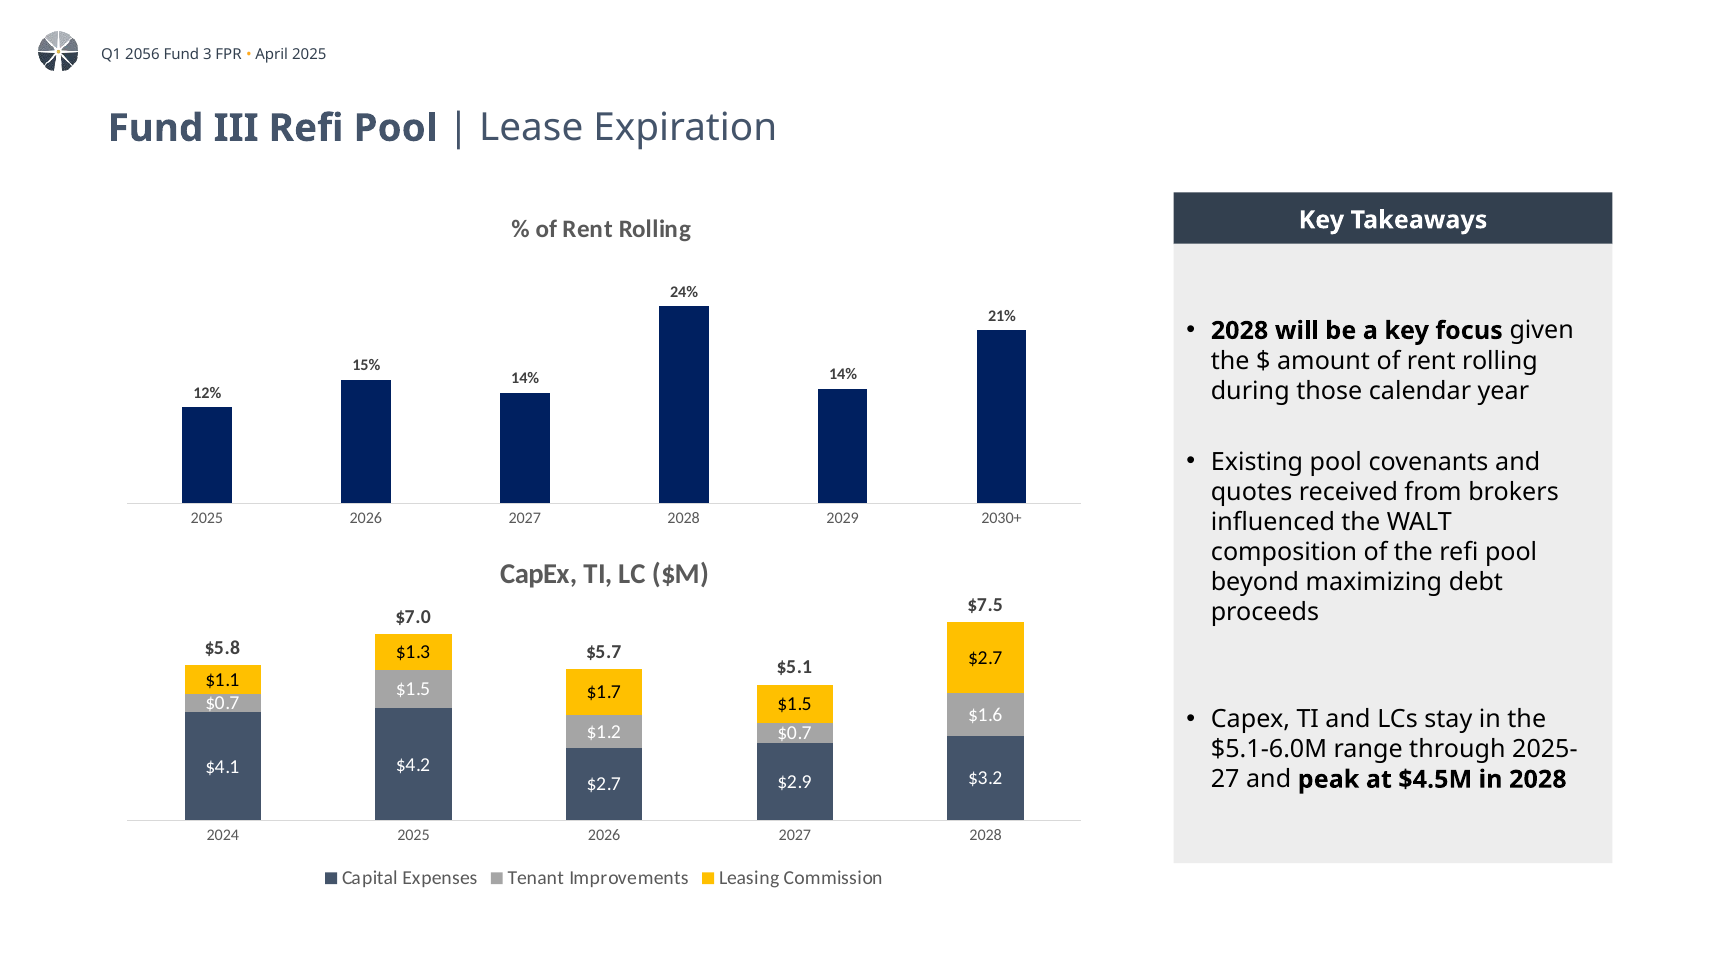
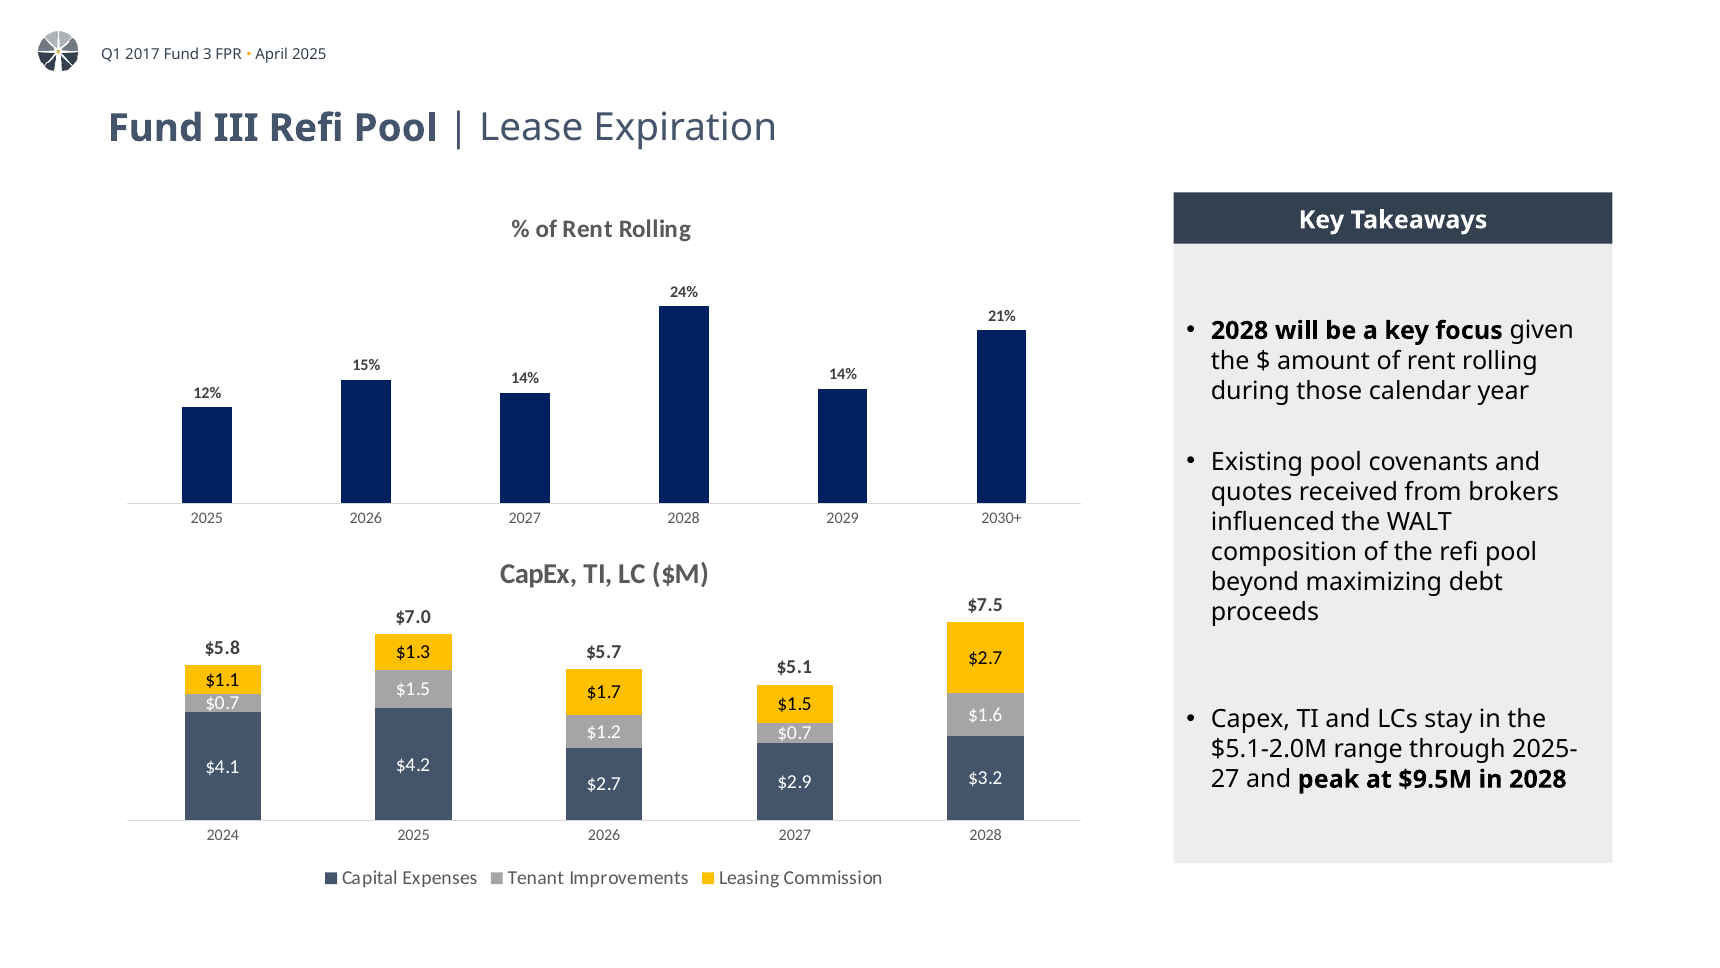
2056: 2056 -> 2017
$5.1-6.0M: $5.1-6.0M -> $5.1-2.0M
$4.5M: $4.5M -> $9.5M
